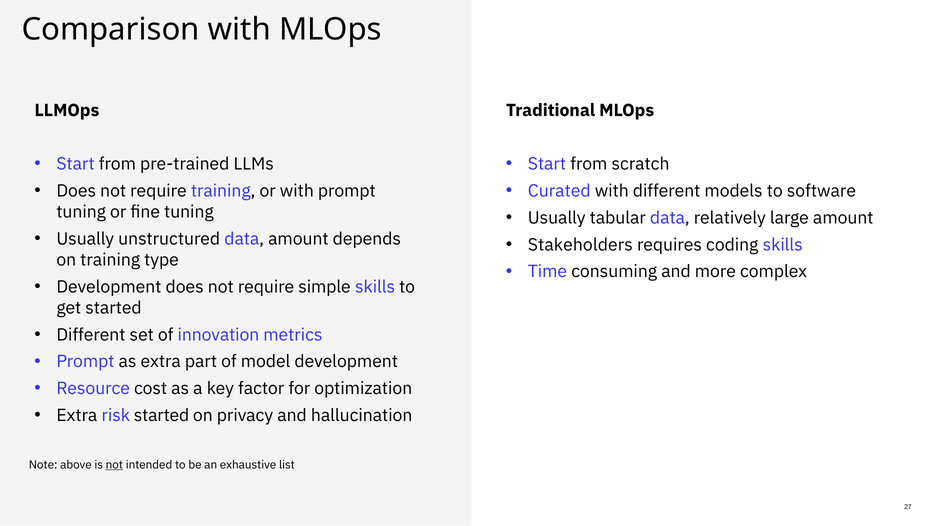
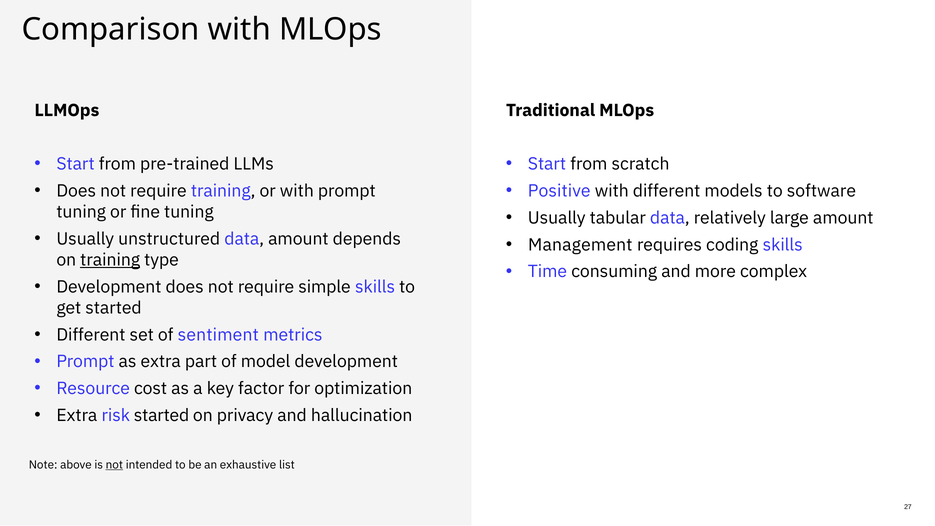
Curated: Curated -> Positive
Stakeholders: Stakeholders -> Management
training at (110, 260) underline: none -> present
innovation: innovation -> sentiment
